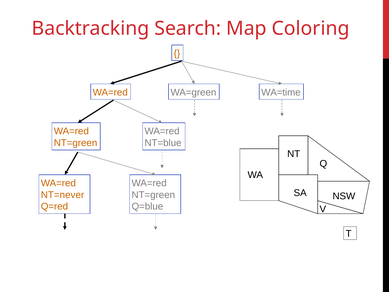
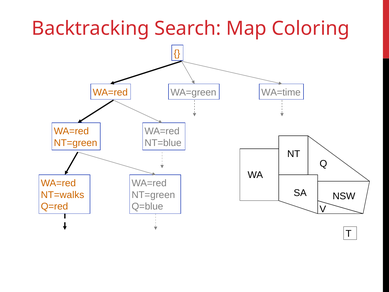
NT=never: NT=never -> NT=walks
